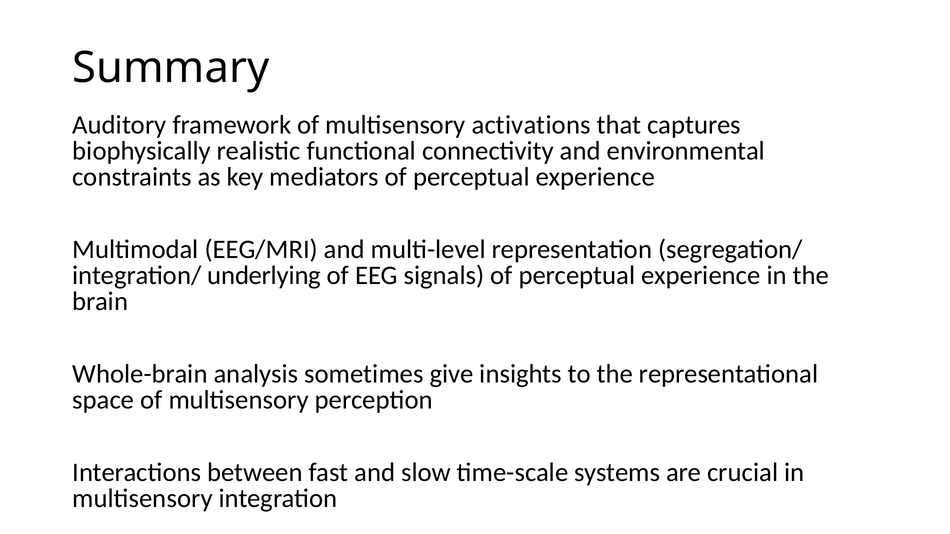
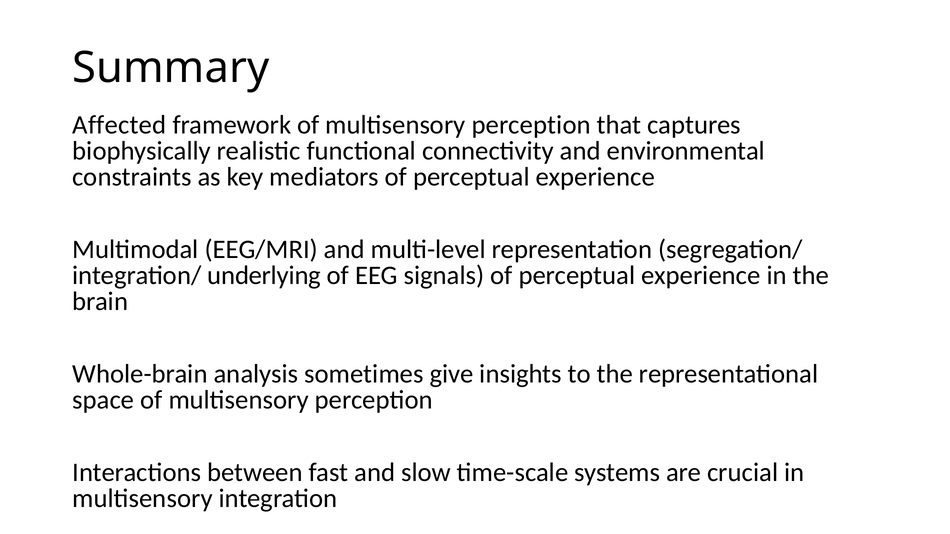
Auditory: Auditory -> Affected
framework of multisensory activations: activations -> perception
